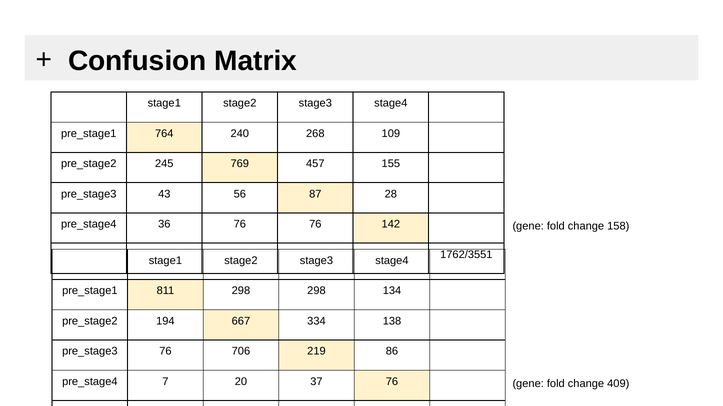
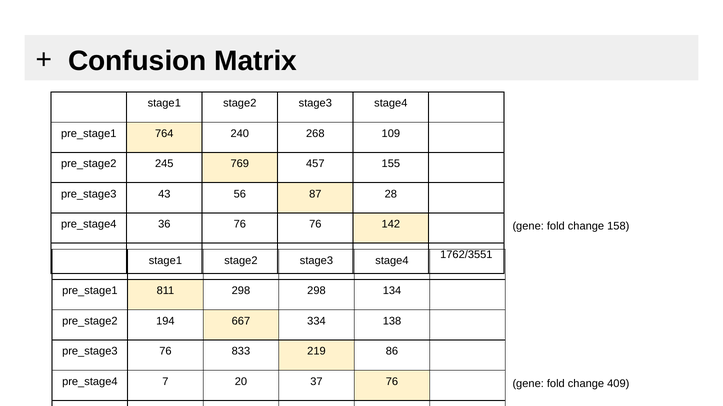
706: 706 -> 833
